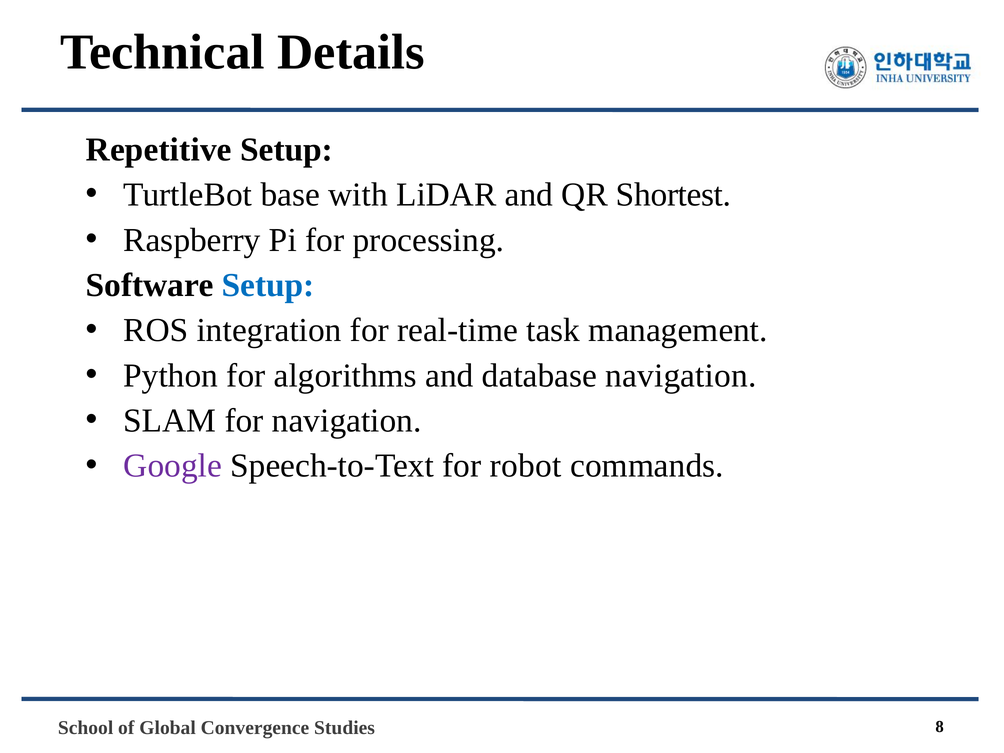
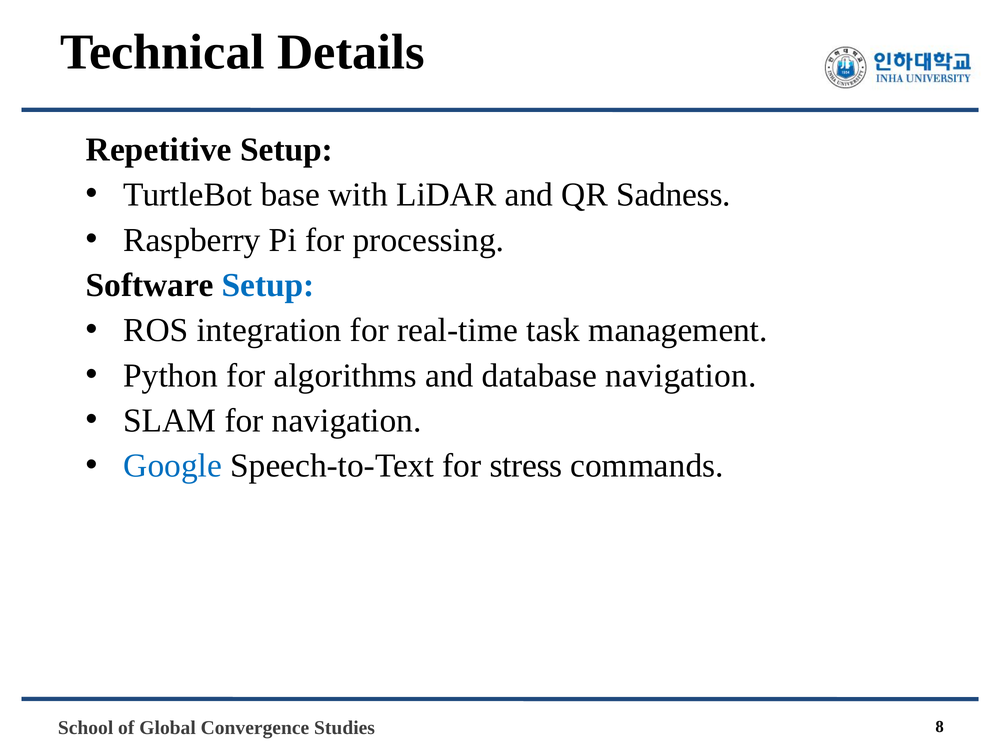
Shortest: Shortest -> Sadness
Google colour: purple -> blue
robot: robot -> stress
